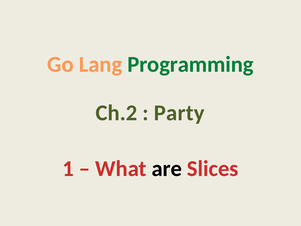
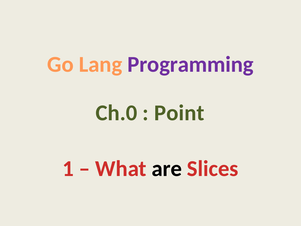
Programming colour: green -> purple
Ch.2: Ch.2 -> Ch.0
Party: Party -> Point
